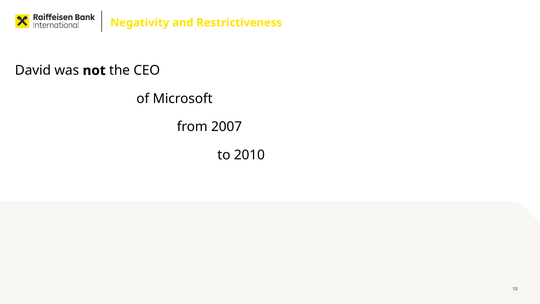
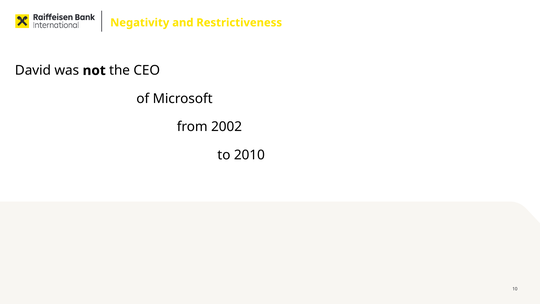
2007: 2007 -> 2002
